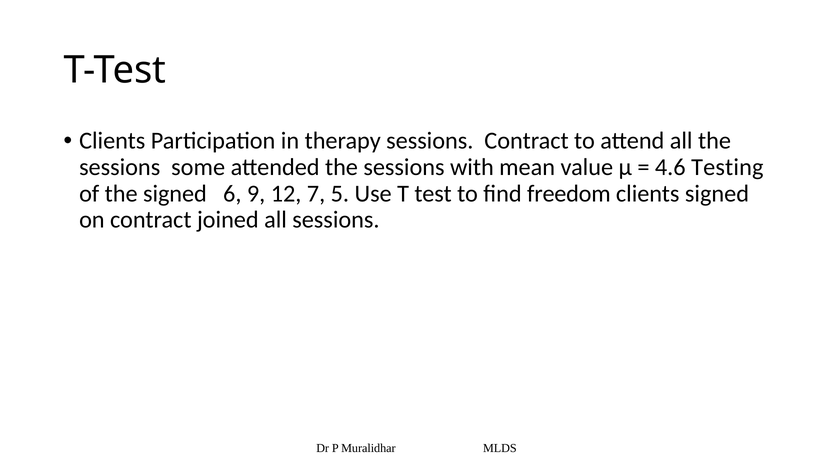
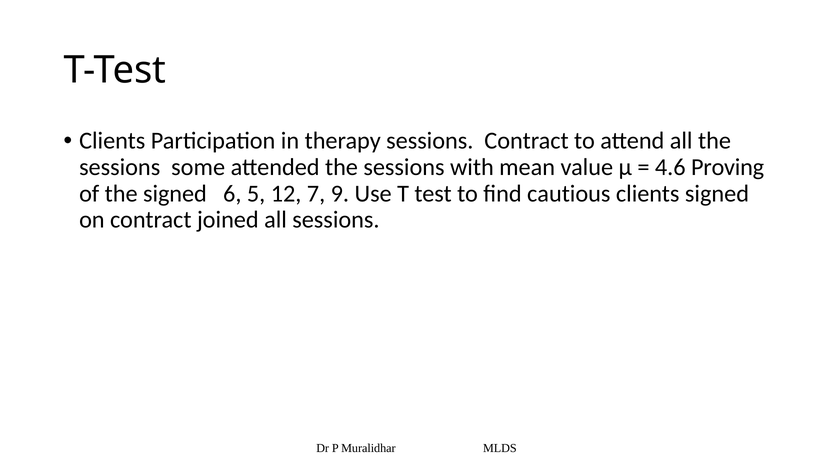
Testing: Testing -> Proving
9: 9 -> 5
5: 5 -> 9
freedom: freedom -> cautious
